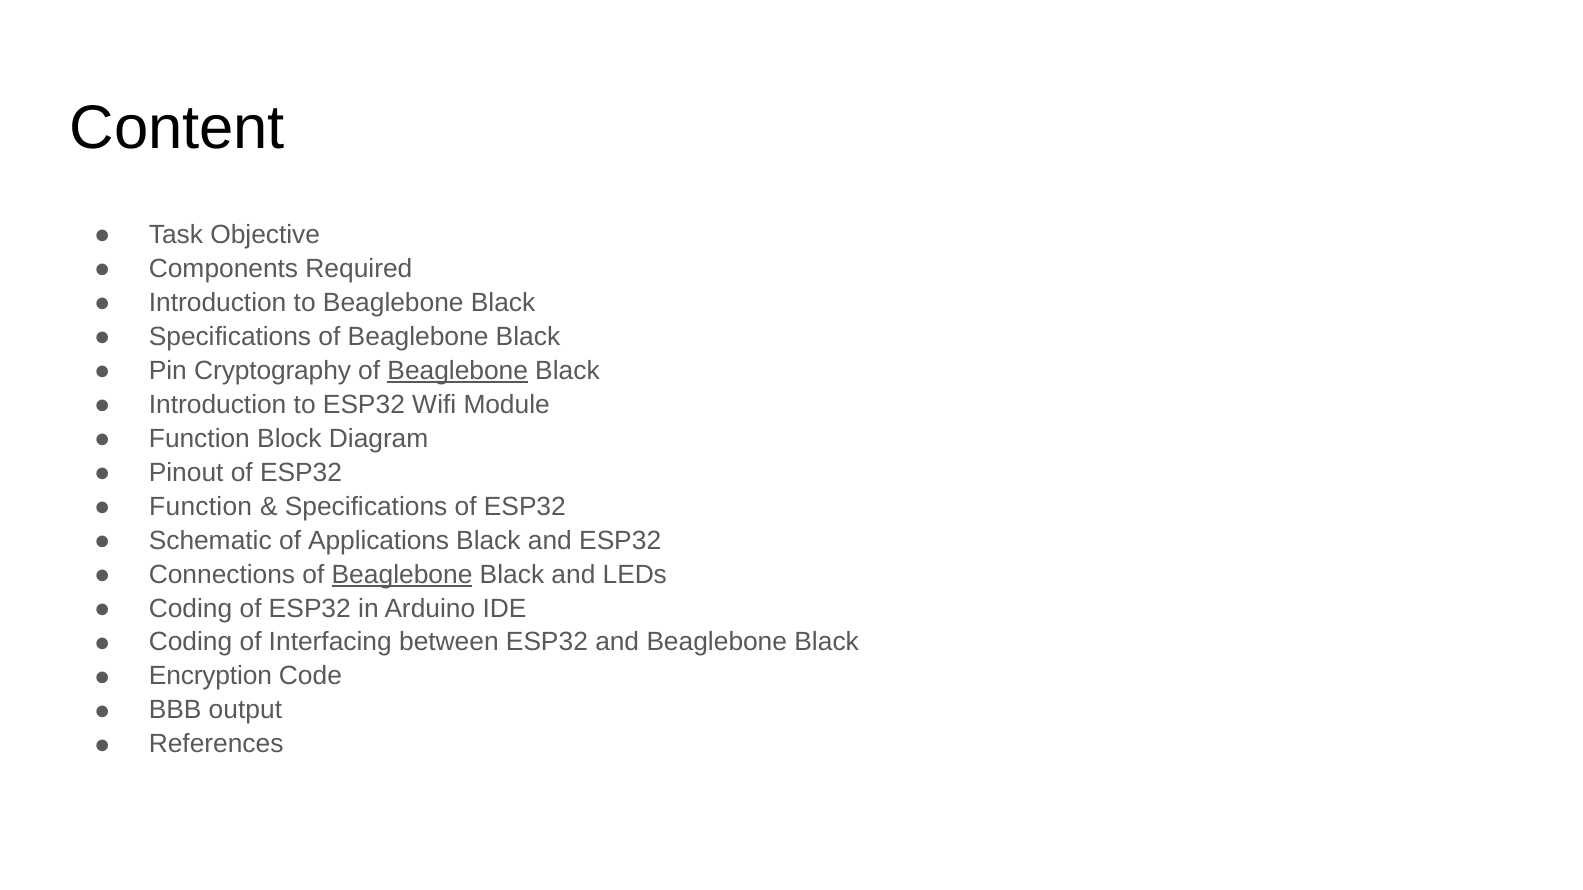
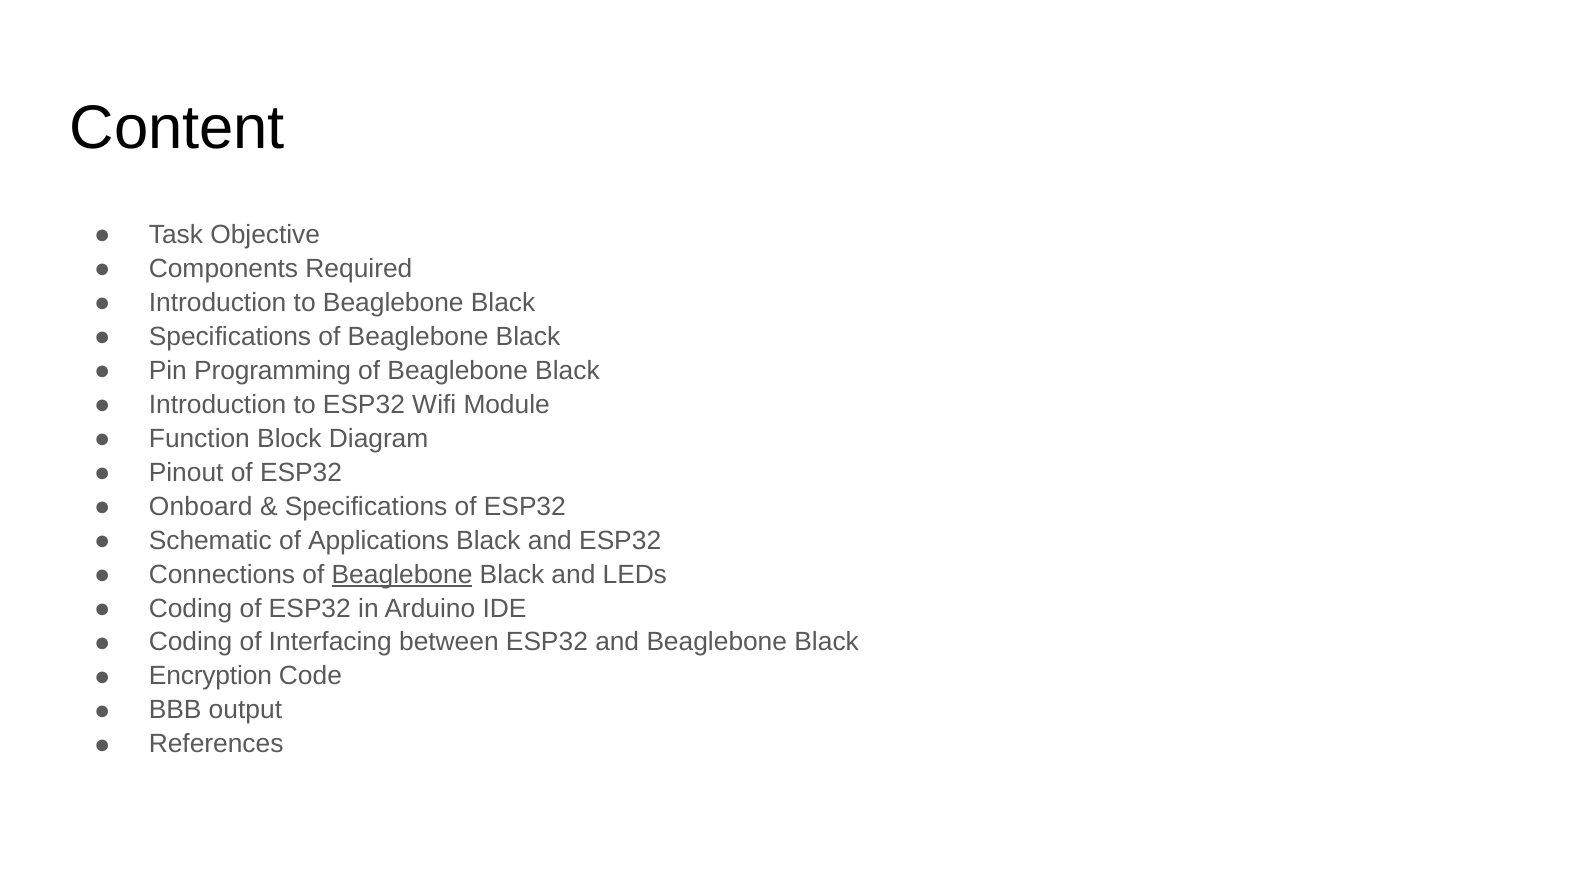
Cryptography: Cryptography -> Programming
Beaglebone at (458, 371) underline: present -> none
Function at (201, 507): Function -> Onboard
